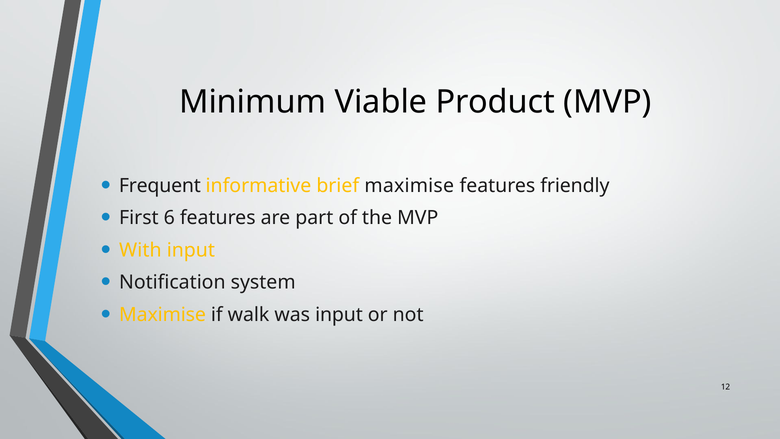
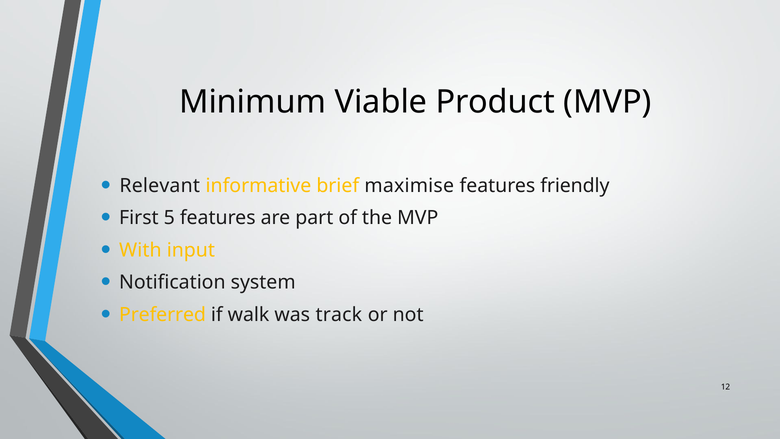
Frequent: Frequent -> Relevant
6: 6 -> 5
Maximise at (163, 314): Maximise -> Preferred
was input: input -> track
